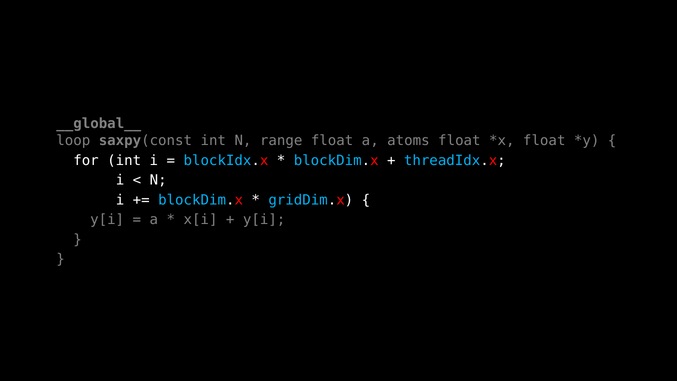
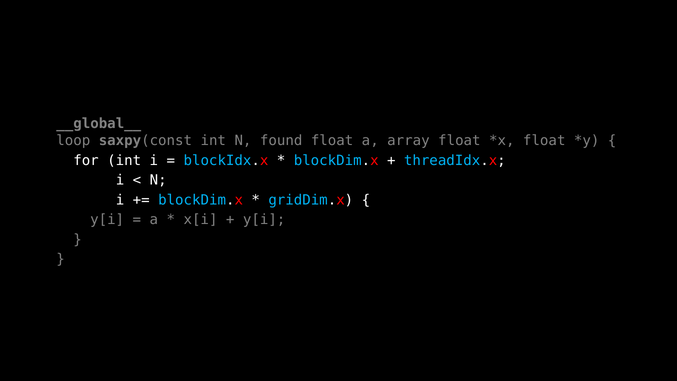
range: range -> found
atoms: atoms -> array
